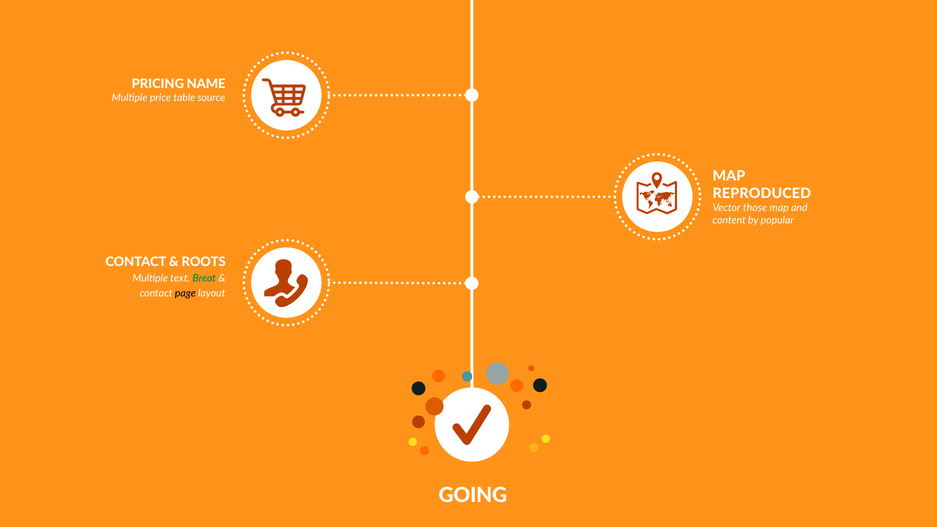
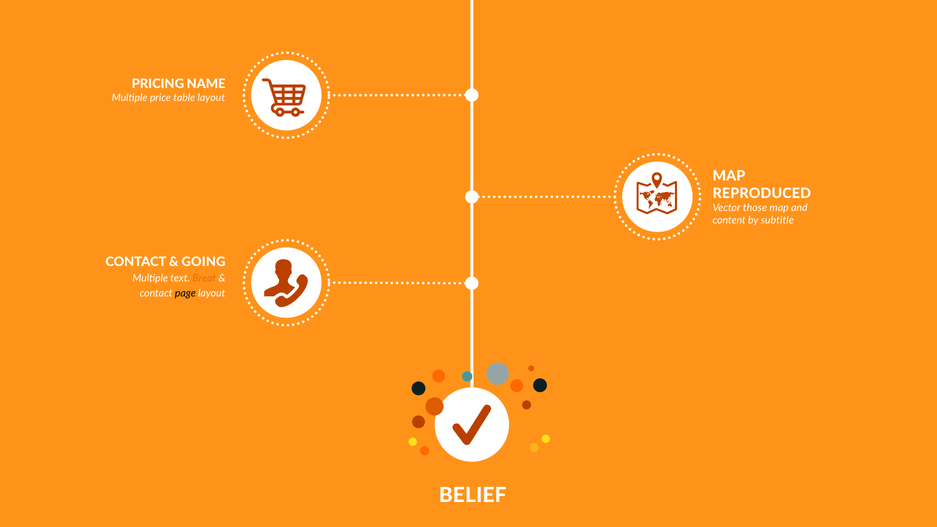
table source: source -> layout
popular: popular -> subtitle
ROOTS: ROOTS -> GOING
Breat colour: green -> orange
GOING: GOING -> BELIEF
